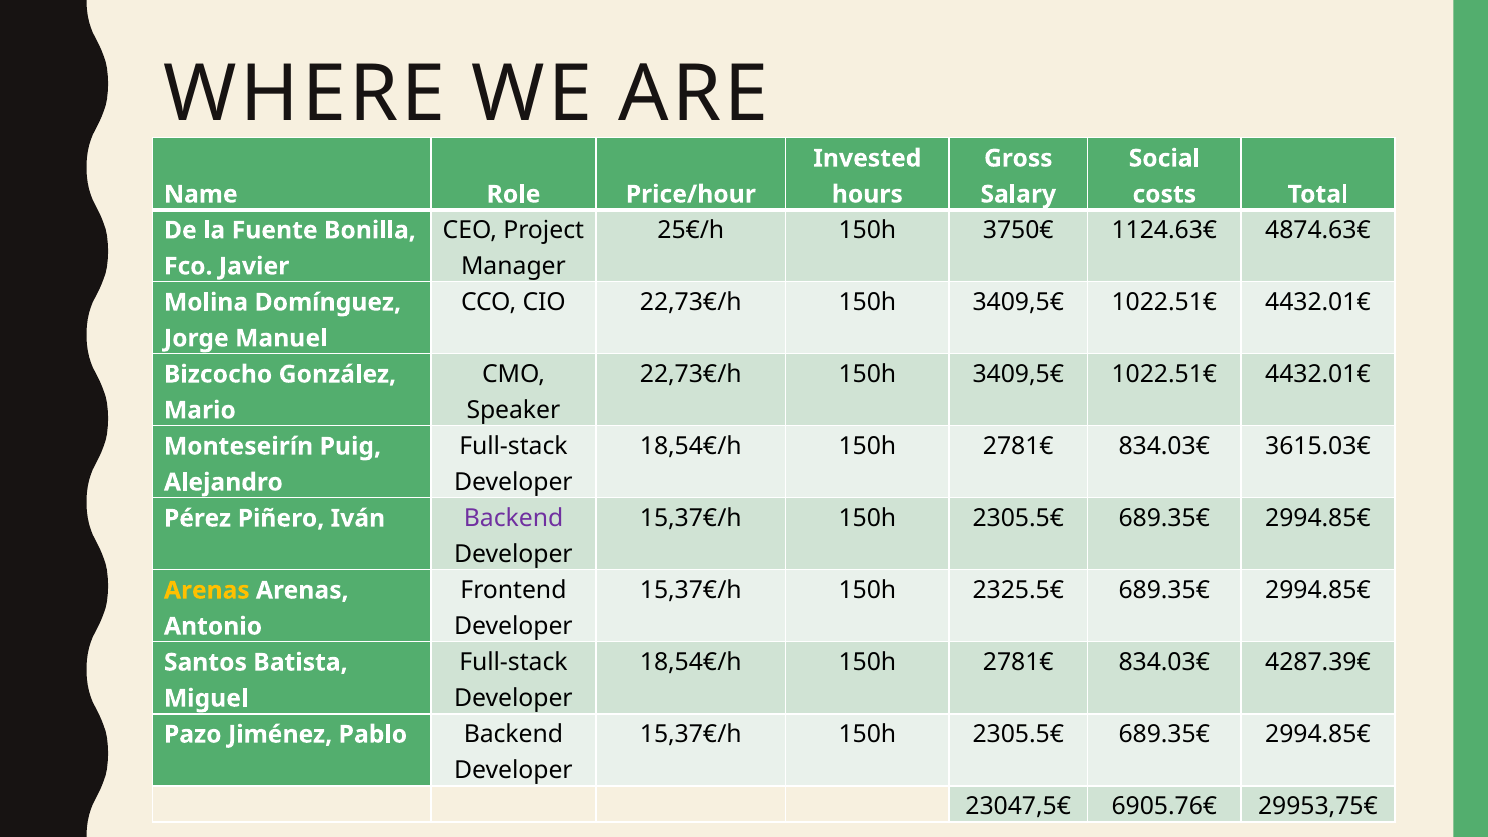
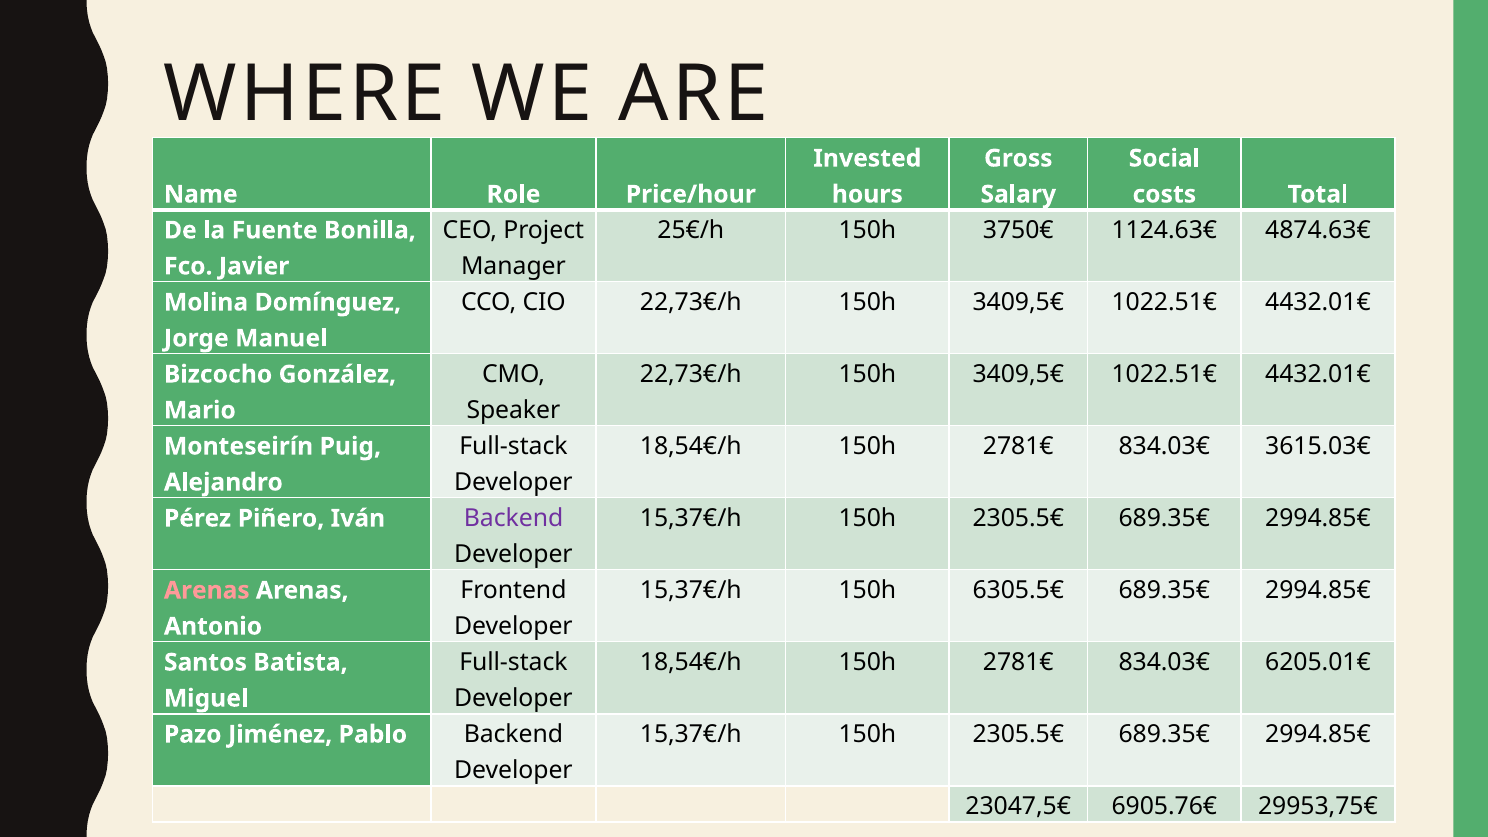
2325.5€: 2325.5€ -> 6305.5€
Arenas at (207, 590) colour: yellow -> pink
4287.39€: 4287.39€ -> 6205.01€
